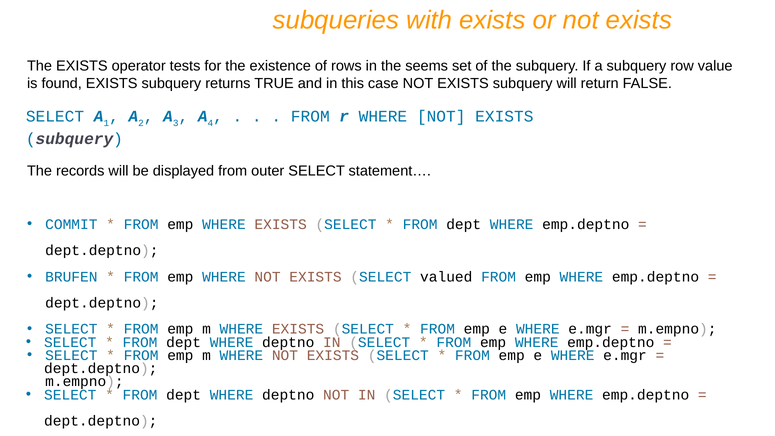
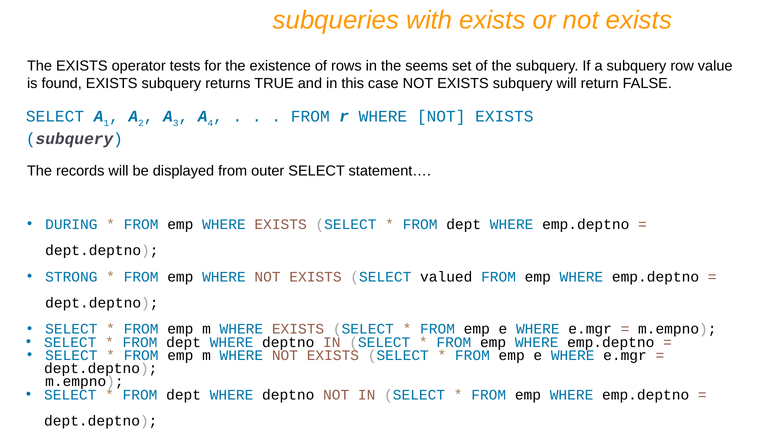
COMMIT: COMMIT -> DURING
BRUFEN: BRUFEN -> STRONG
